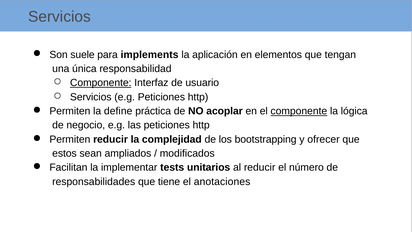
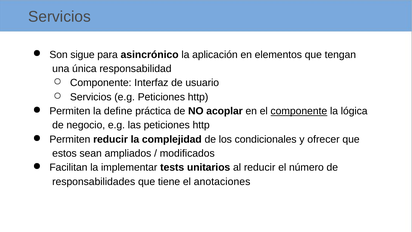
suele: suele -> sigue
implements: implements -> asincrónico
Componente at (101, 83) underline: present -> none
bootstrapping: bootstrapping -> condicionales
